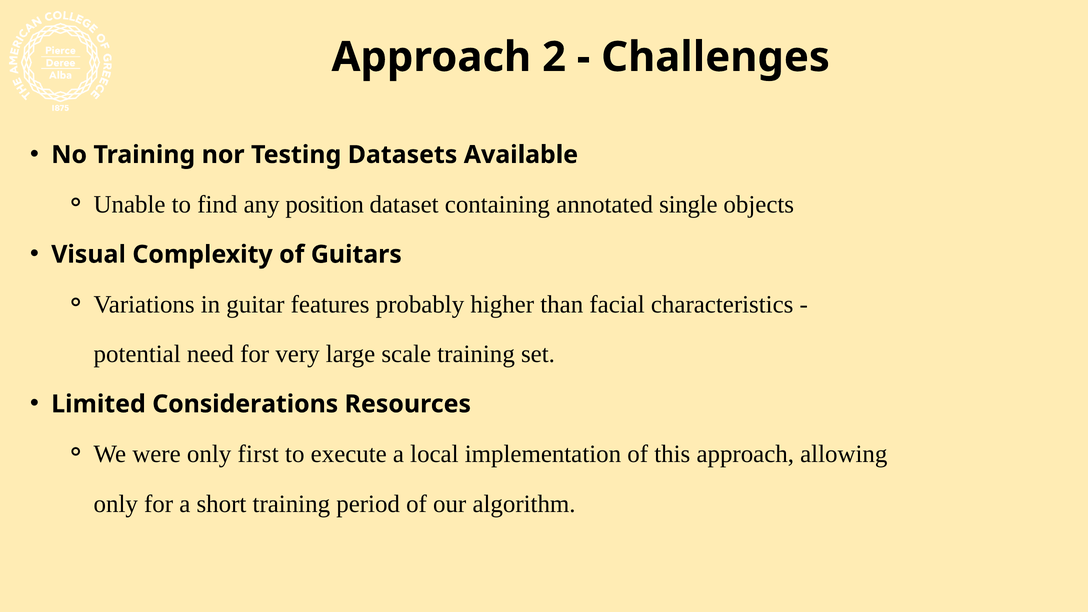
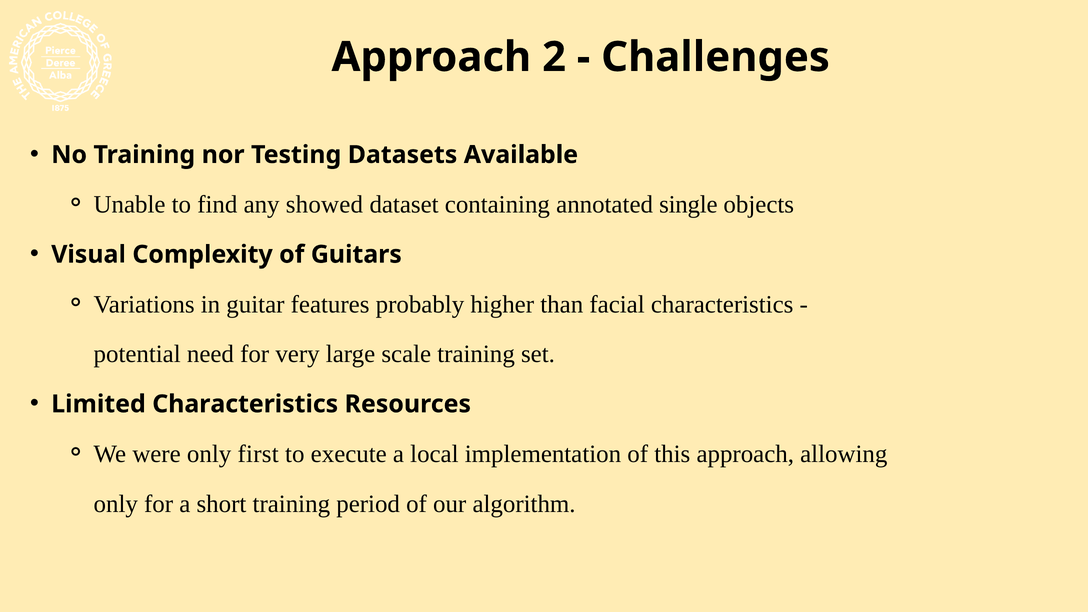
position: position -> showed
Limited Considerations: Considerations -> Characteristics
